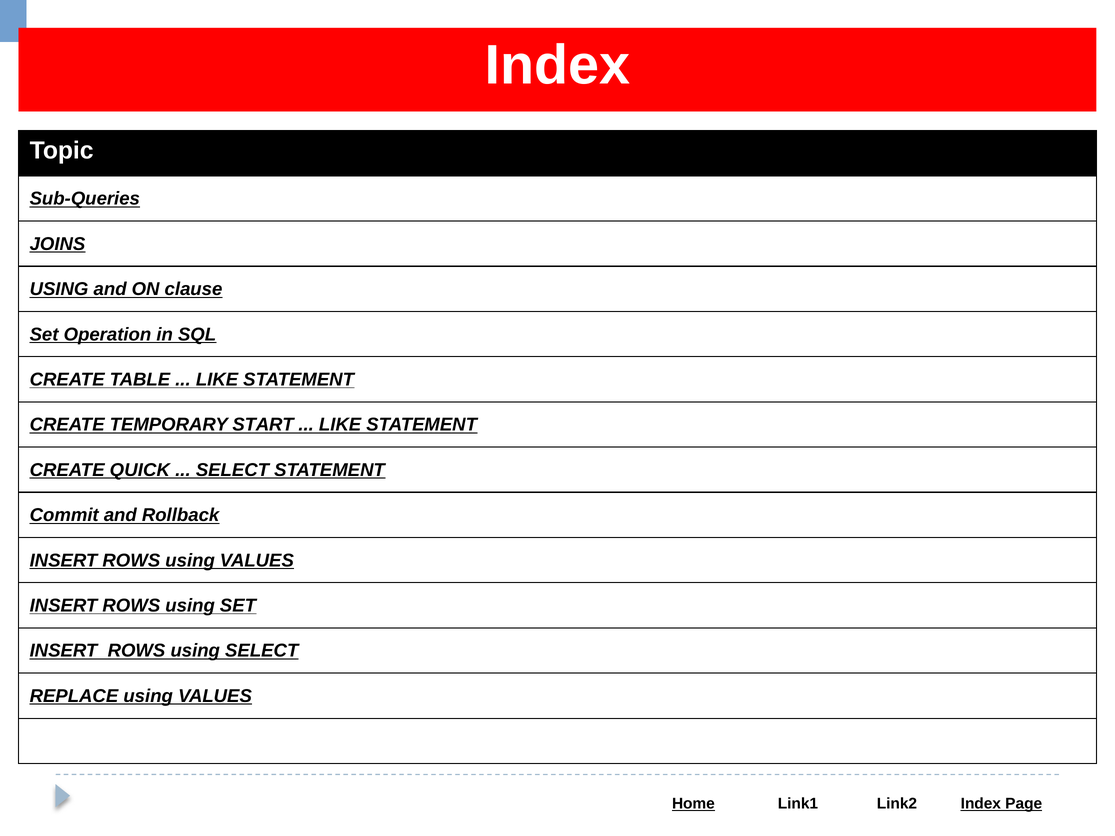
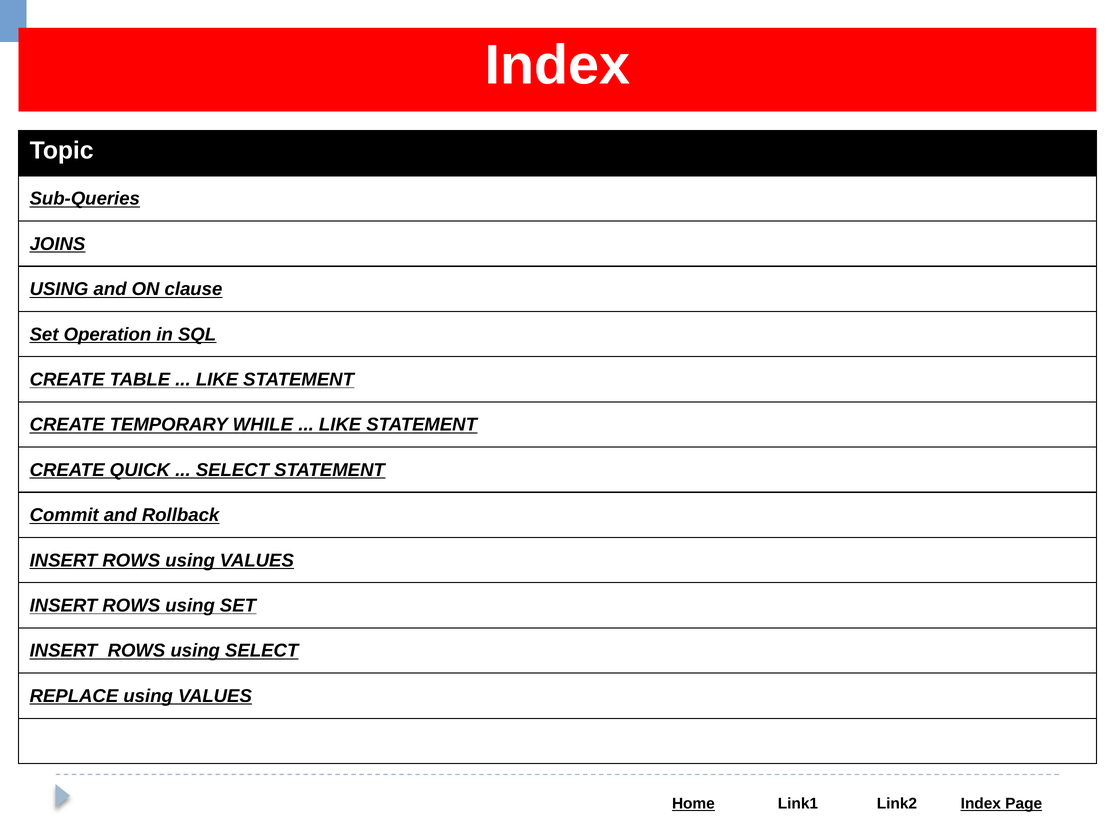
START: START -> WHILE
